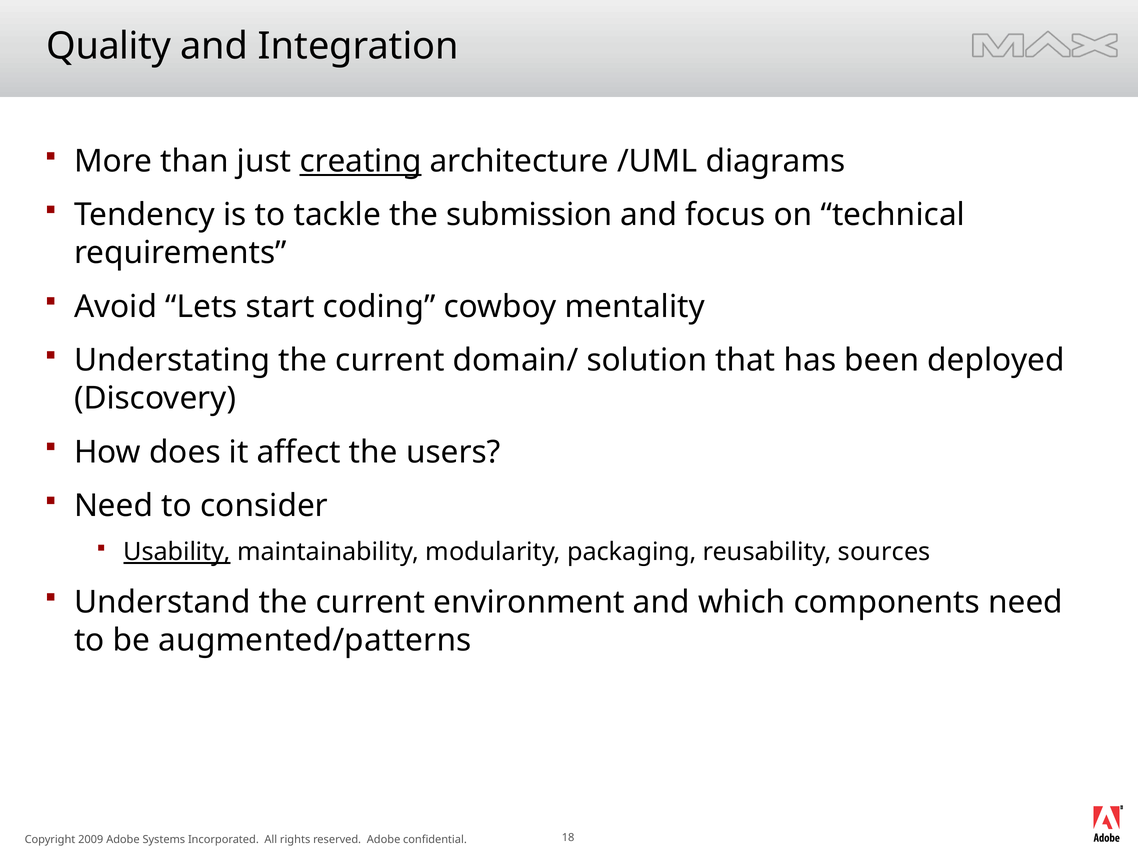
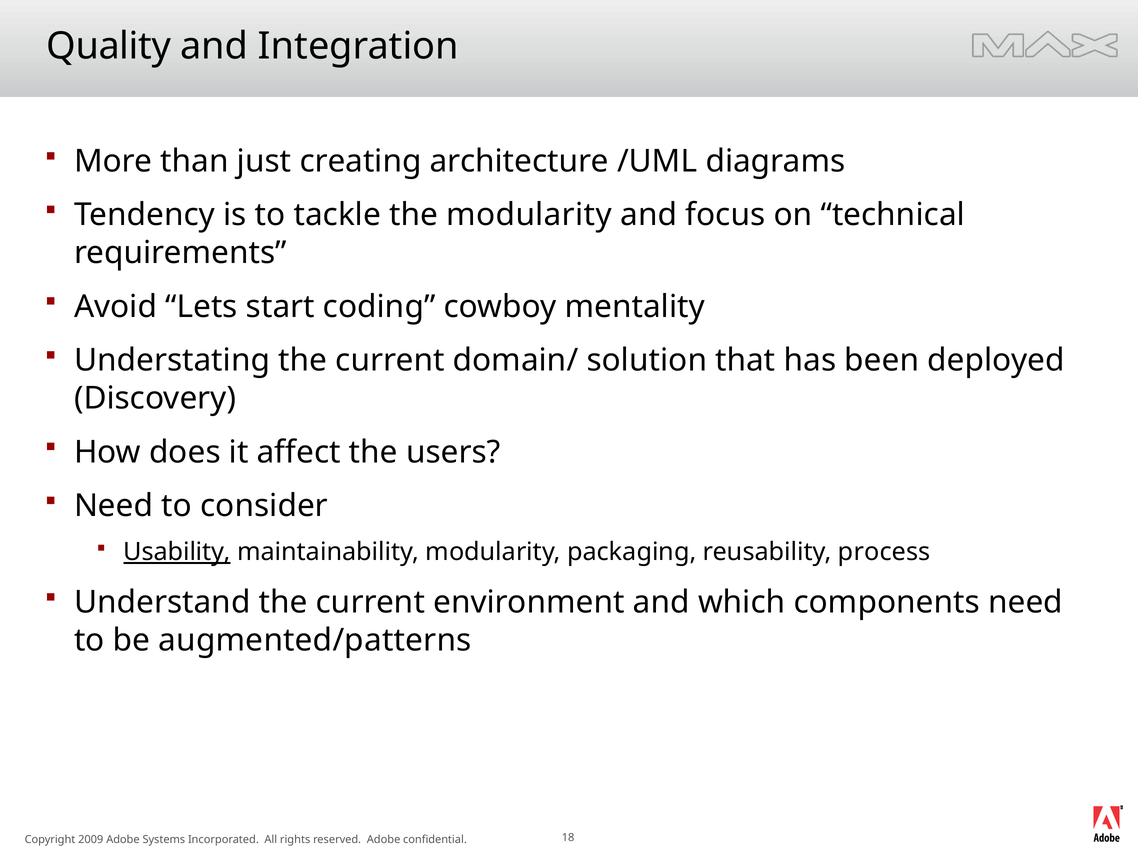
creating underline: present -> none
the submission: submission -> modularity
sources: sources -> process
